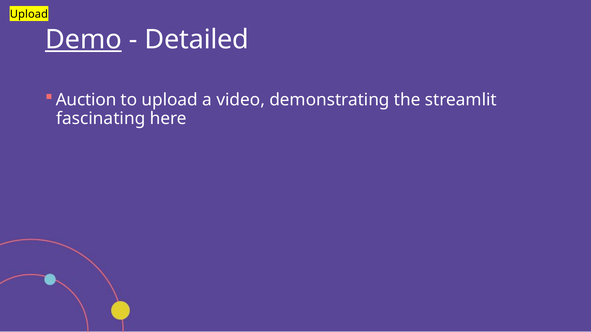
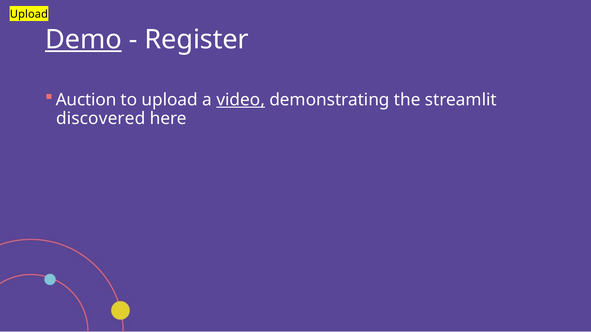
Detailed: Detailed -> Register
video underline: none -> present
fascinating: fascinating -> discovered
